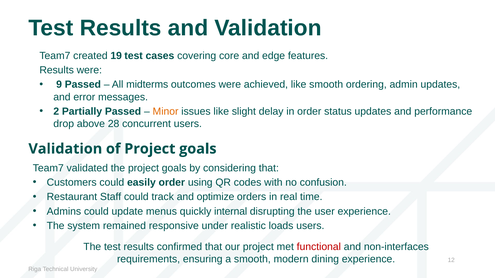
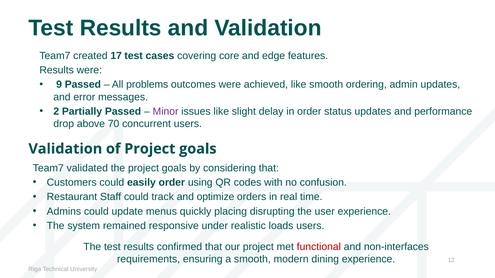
19: 19 -> 17
midterms: midterms -> problems
Minor colour: orange -> purple
28: 28 -> 70
internal: internal -> placing
